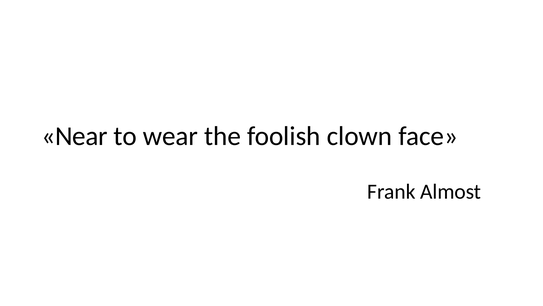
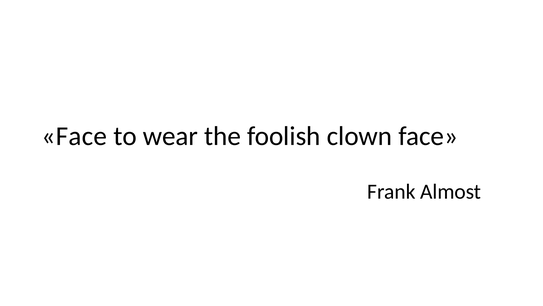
Near at (75, 136): Near -> Face
